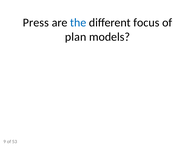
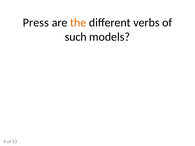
the colour: blue -> orange
focus: focus -> verbs
plan: plan -> such
